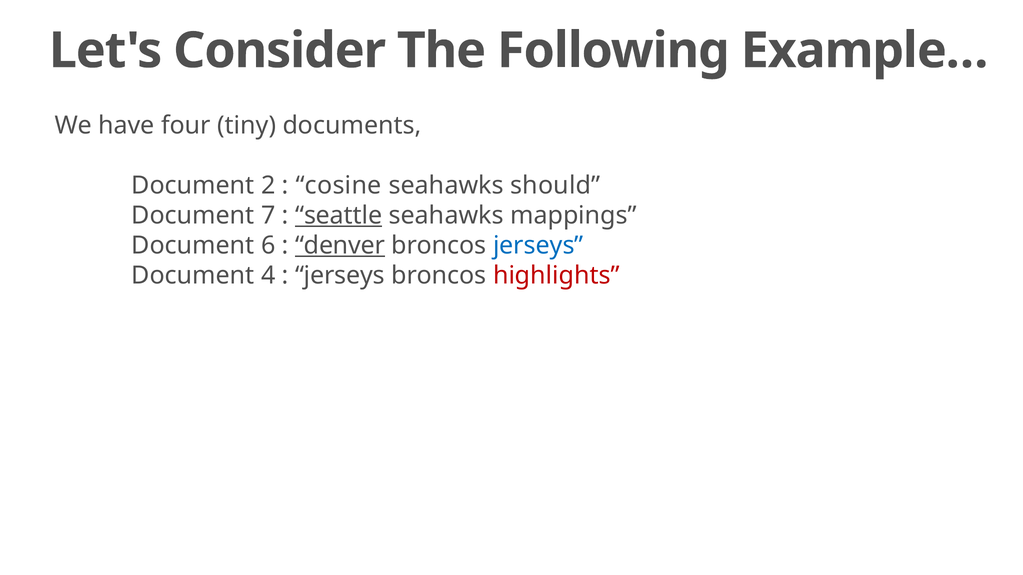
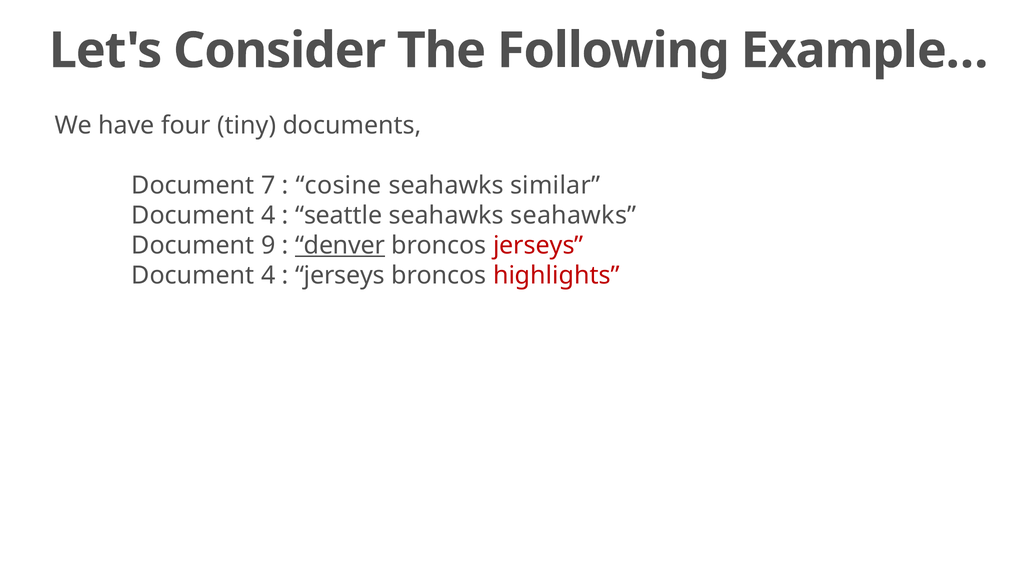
2: 2 -> 7
should: should -> similar
7 at (268, 216): 7 -> 4
seattle underline: present -> none
seahawks mappings: mappings -> seahawks
6: 6 -> 9
jerseys at (538, 246) colour: blue -> red
